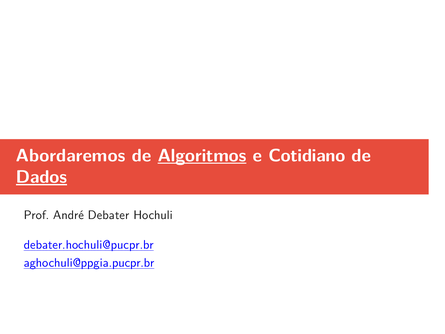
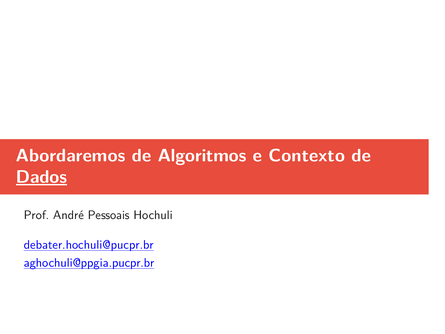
Algoritmos underline: present -> none
Cotidiano: Cotidiano -> Contexto
Debater: Debater -> Pessoais
